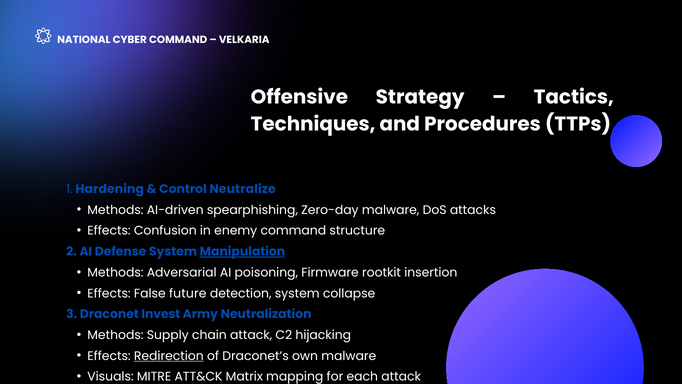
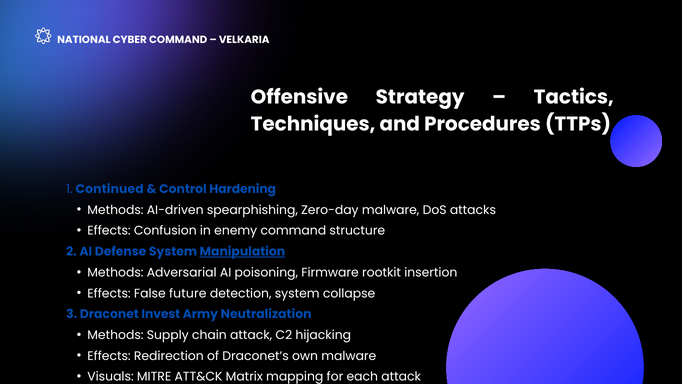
Hardening: Hardening -> Continued
Neutralize: Neutralize -> Hardening
Redirection underline: present -> none
